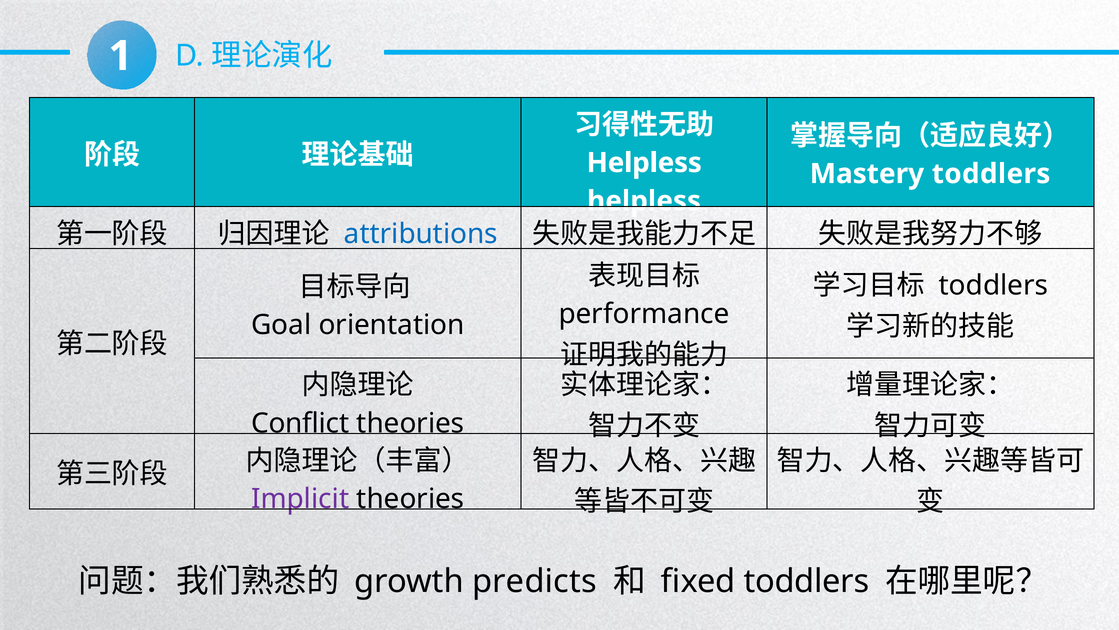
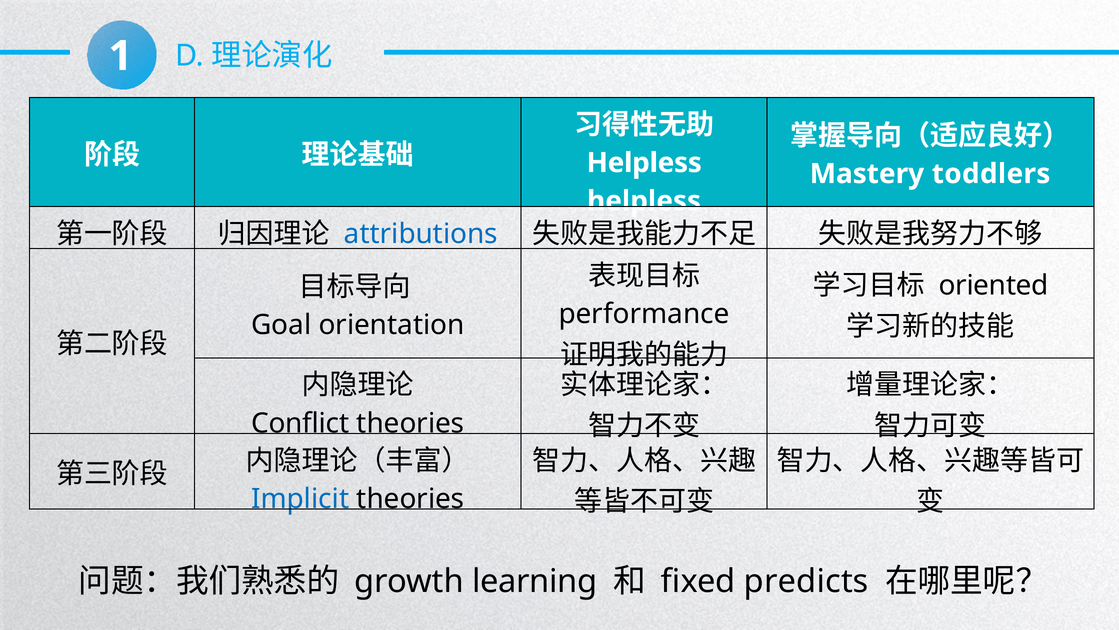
toddlers at (993, 286): toddlers -> oriented
Implicit colour: purple -> blue
predicts: predicts -> learning
fixed toddlers: toddlers -> predicts
